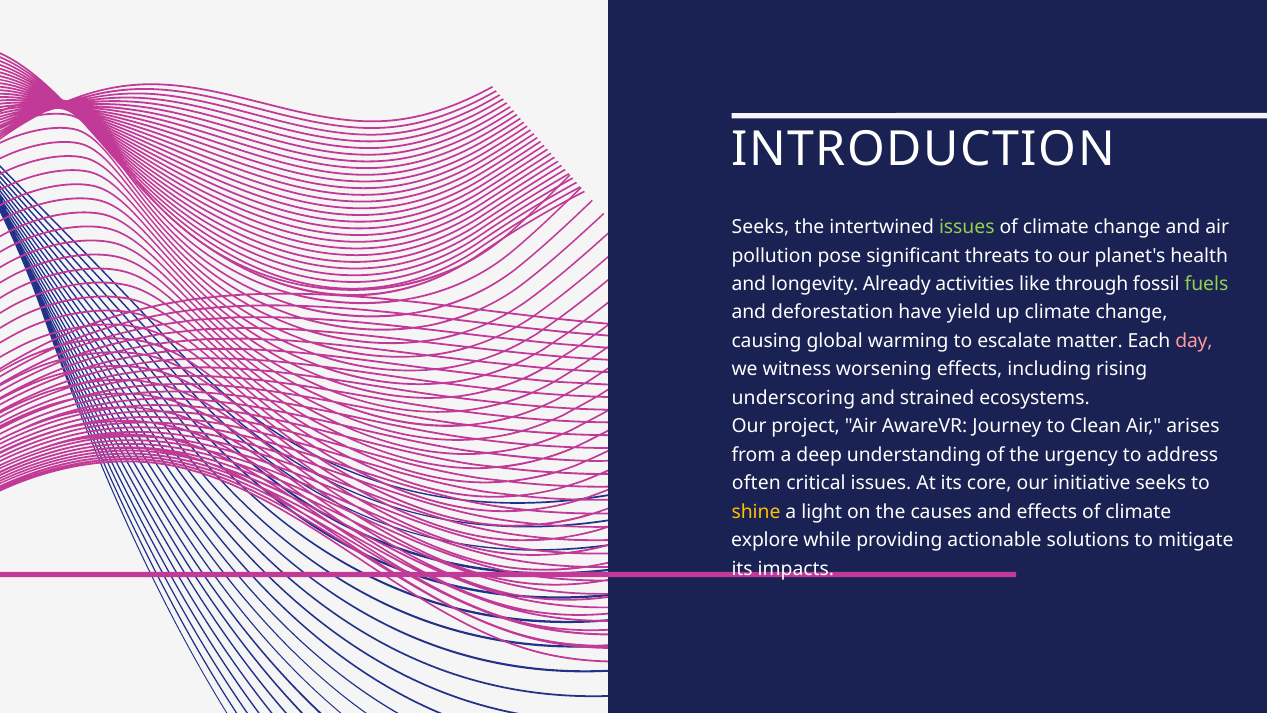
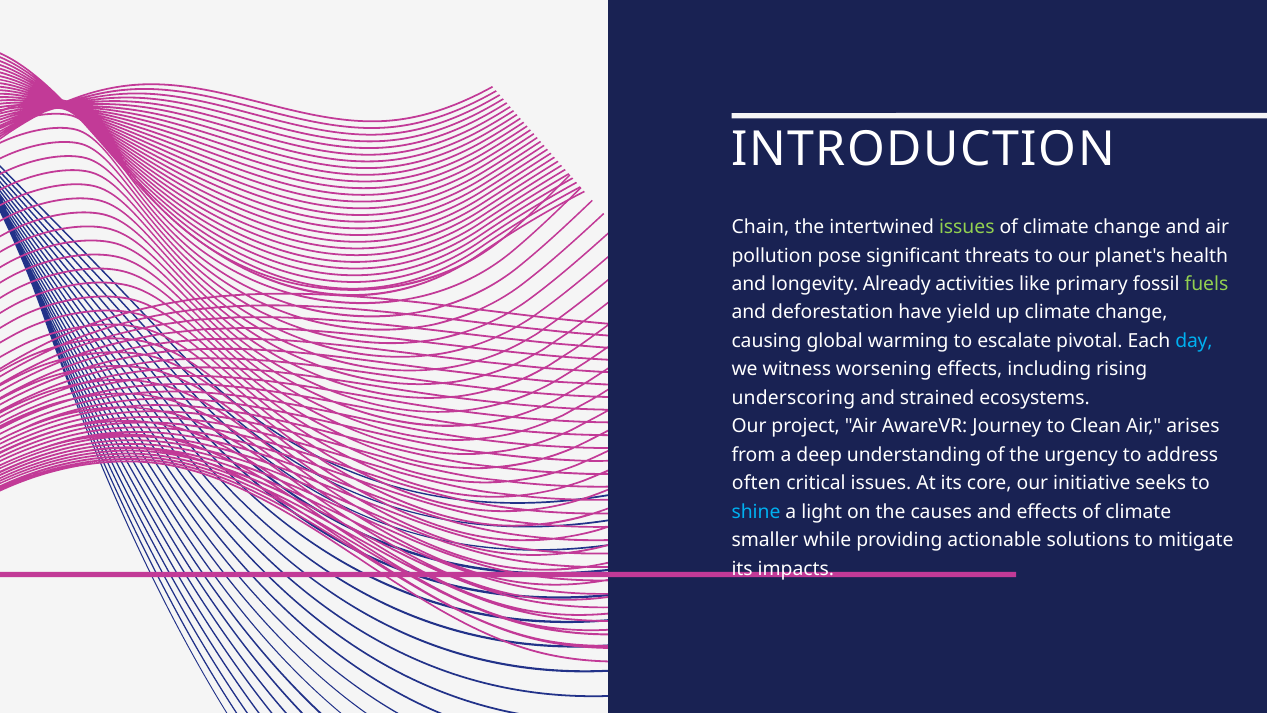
Seeks at (760, 227): Seeks -> Chain
through: through -> primary
matter: matter -> pivotal
day colour: pink -> light blue
shine colour: yellow -> light blue
explore: explore -> smaller
